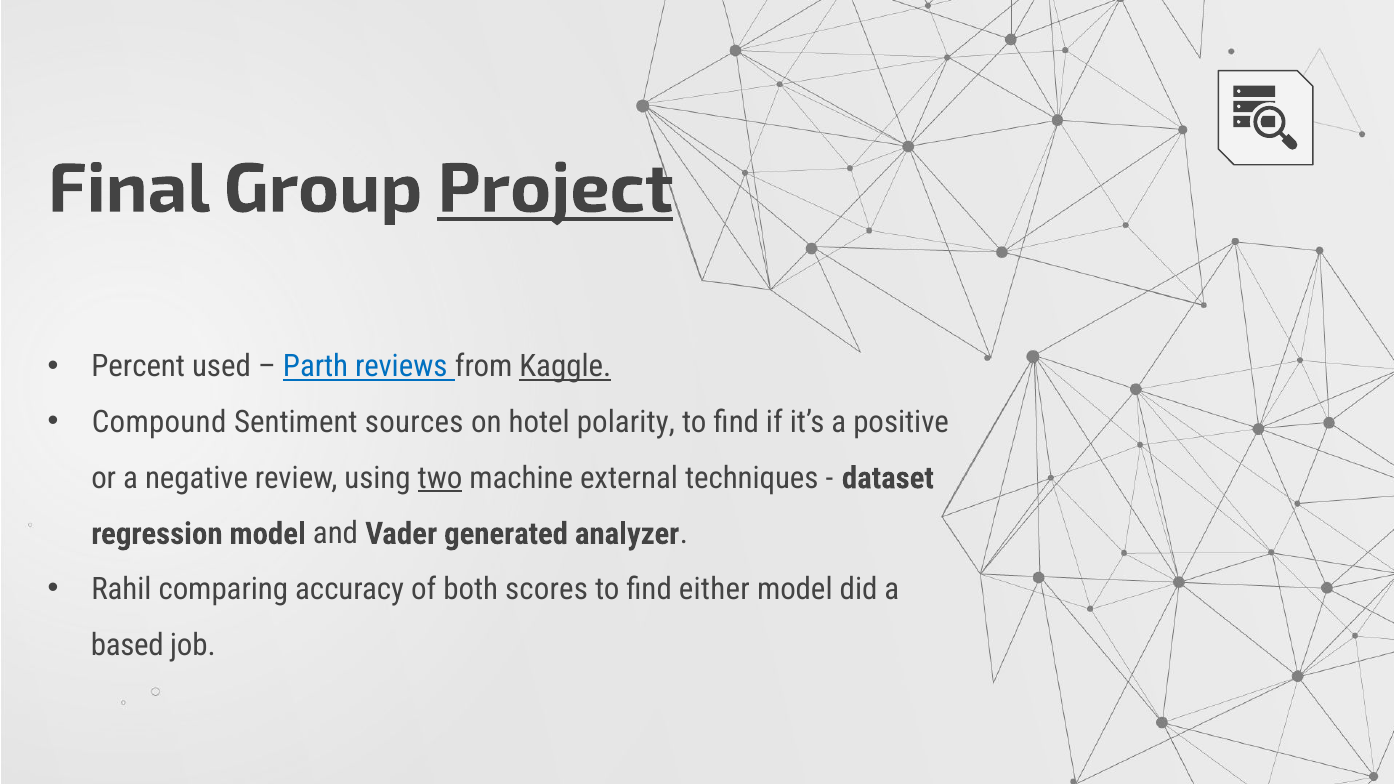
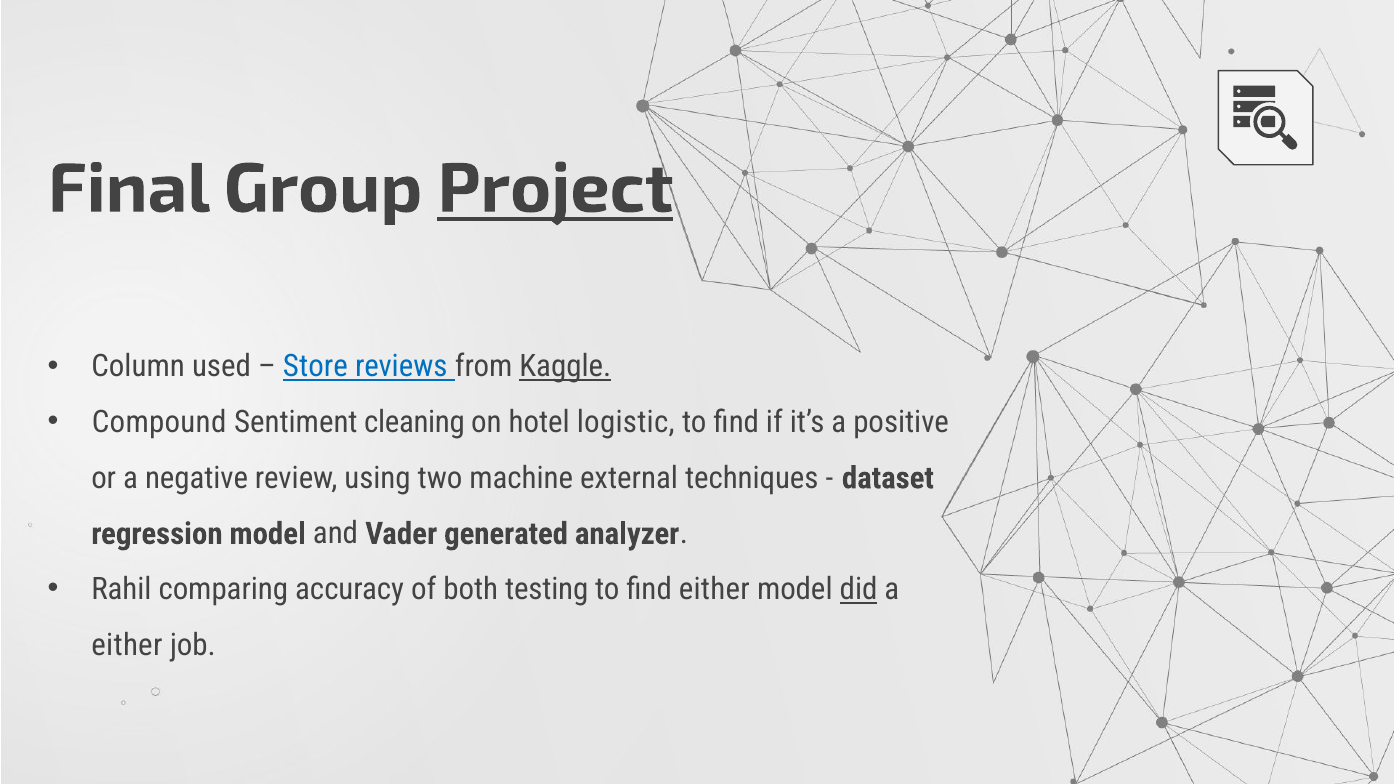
Percent: Percent -> Column
Parth: Parth -> Store
sources: sources -> cleaning
polarity: polarity -> logistic
two underline: present -> none
scores: scores -> testing
did underline: none -> present
based at (127, 645): based -> either
